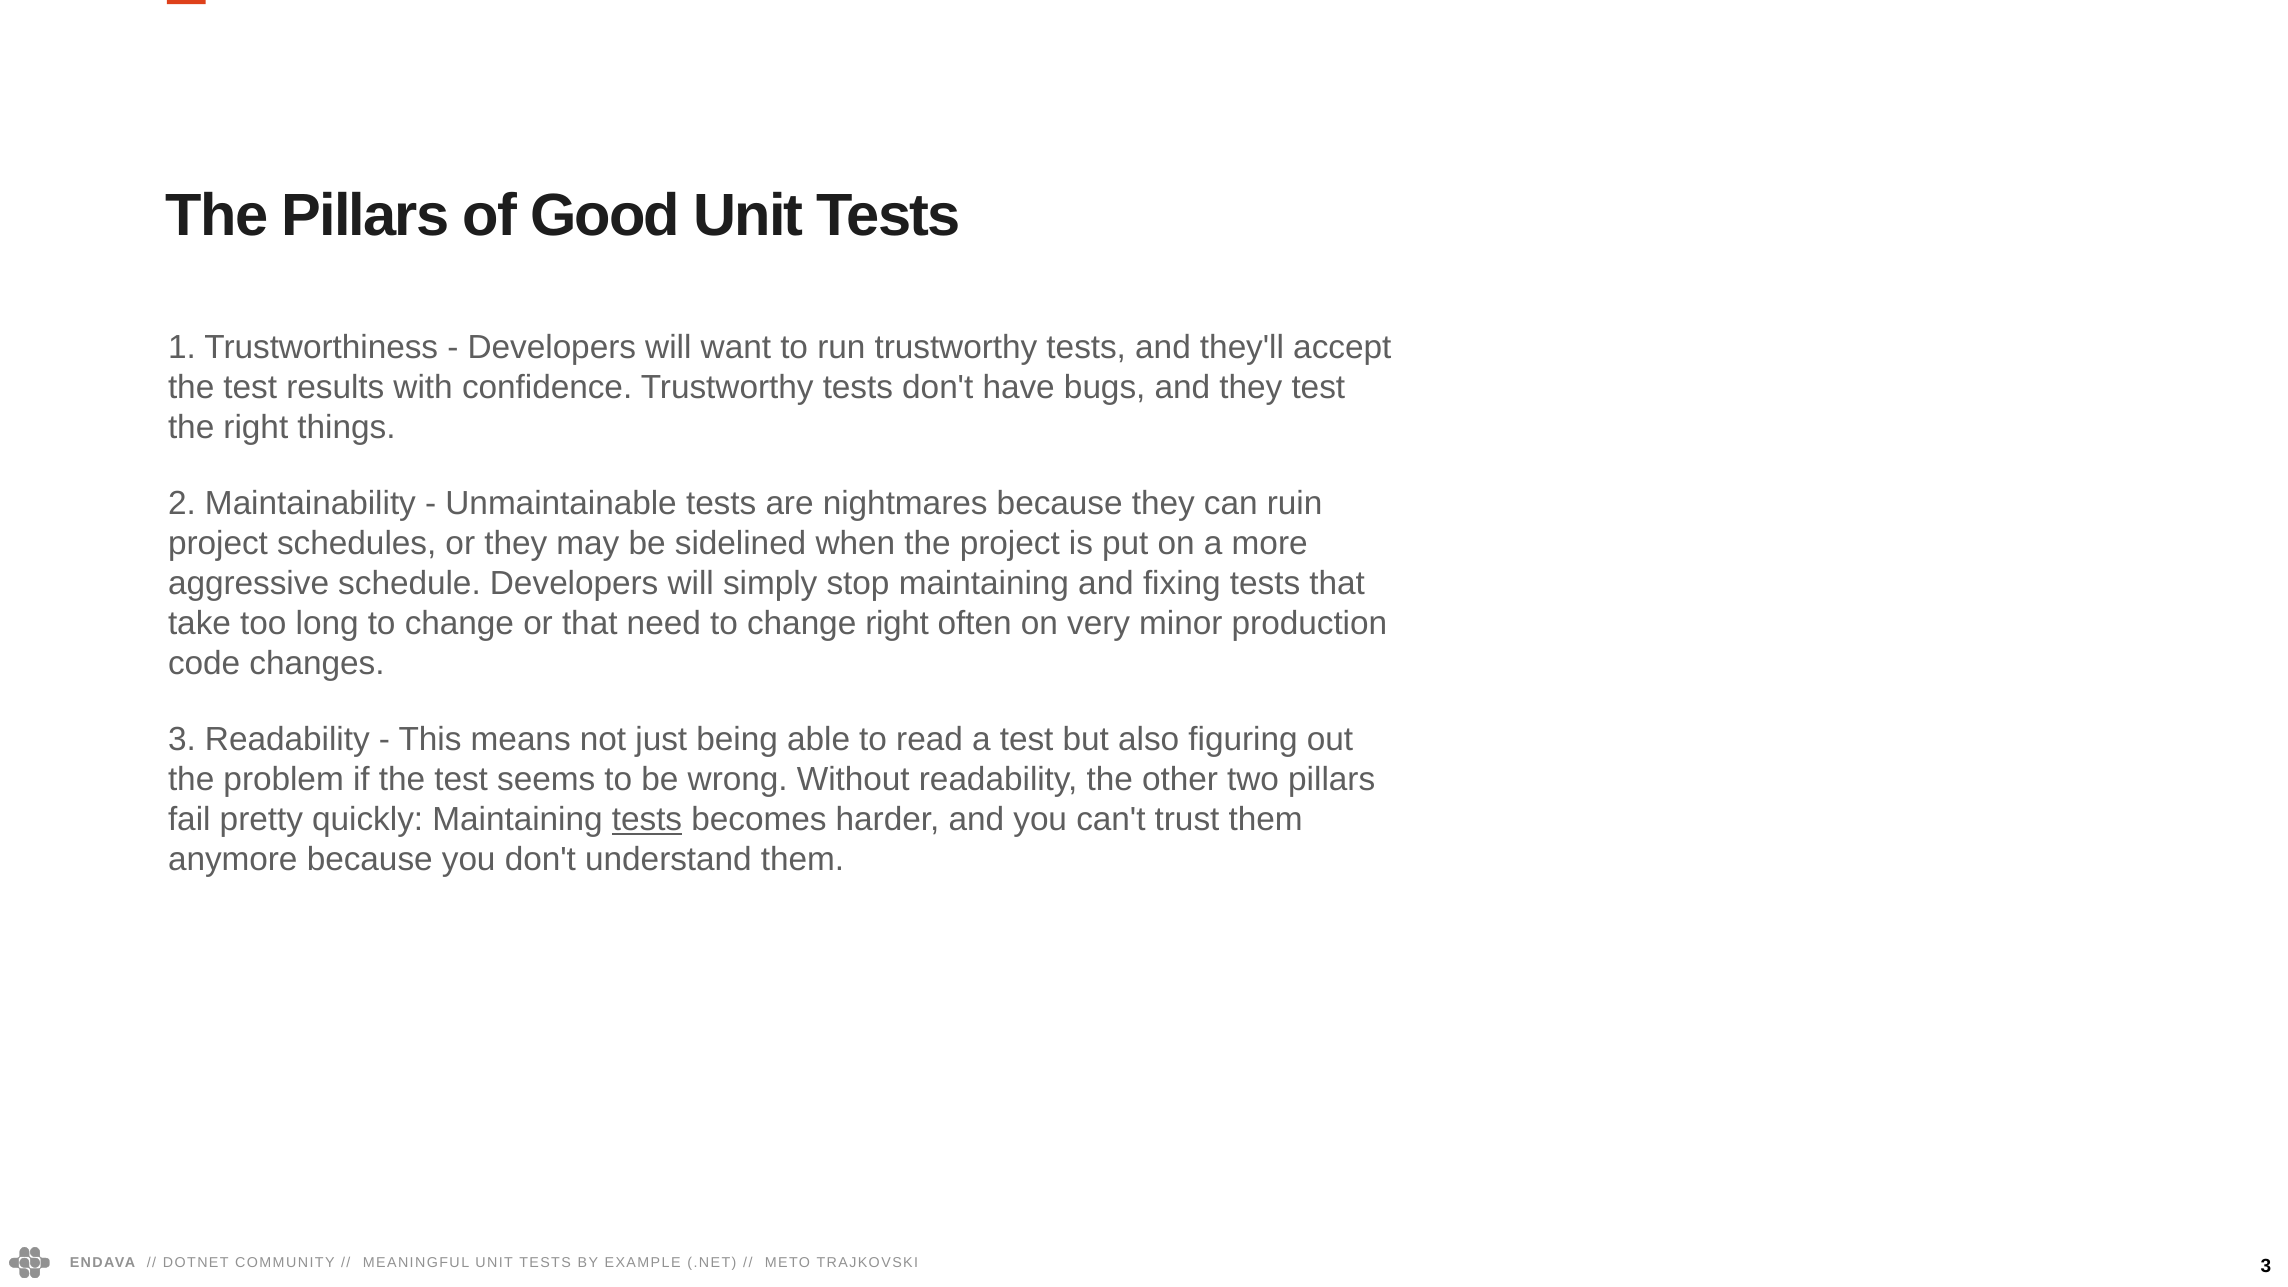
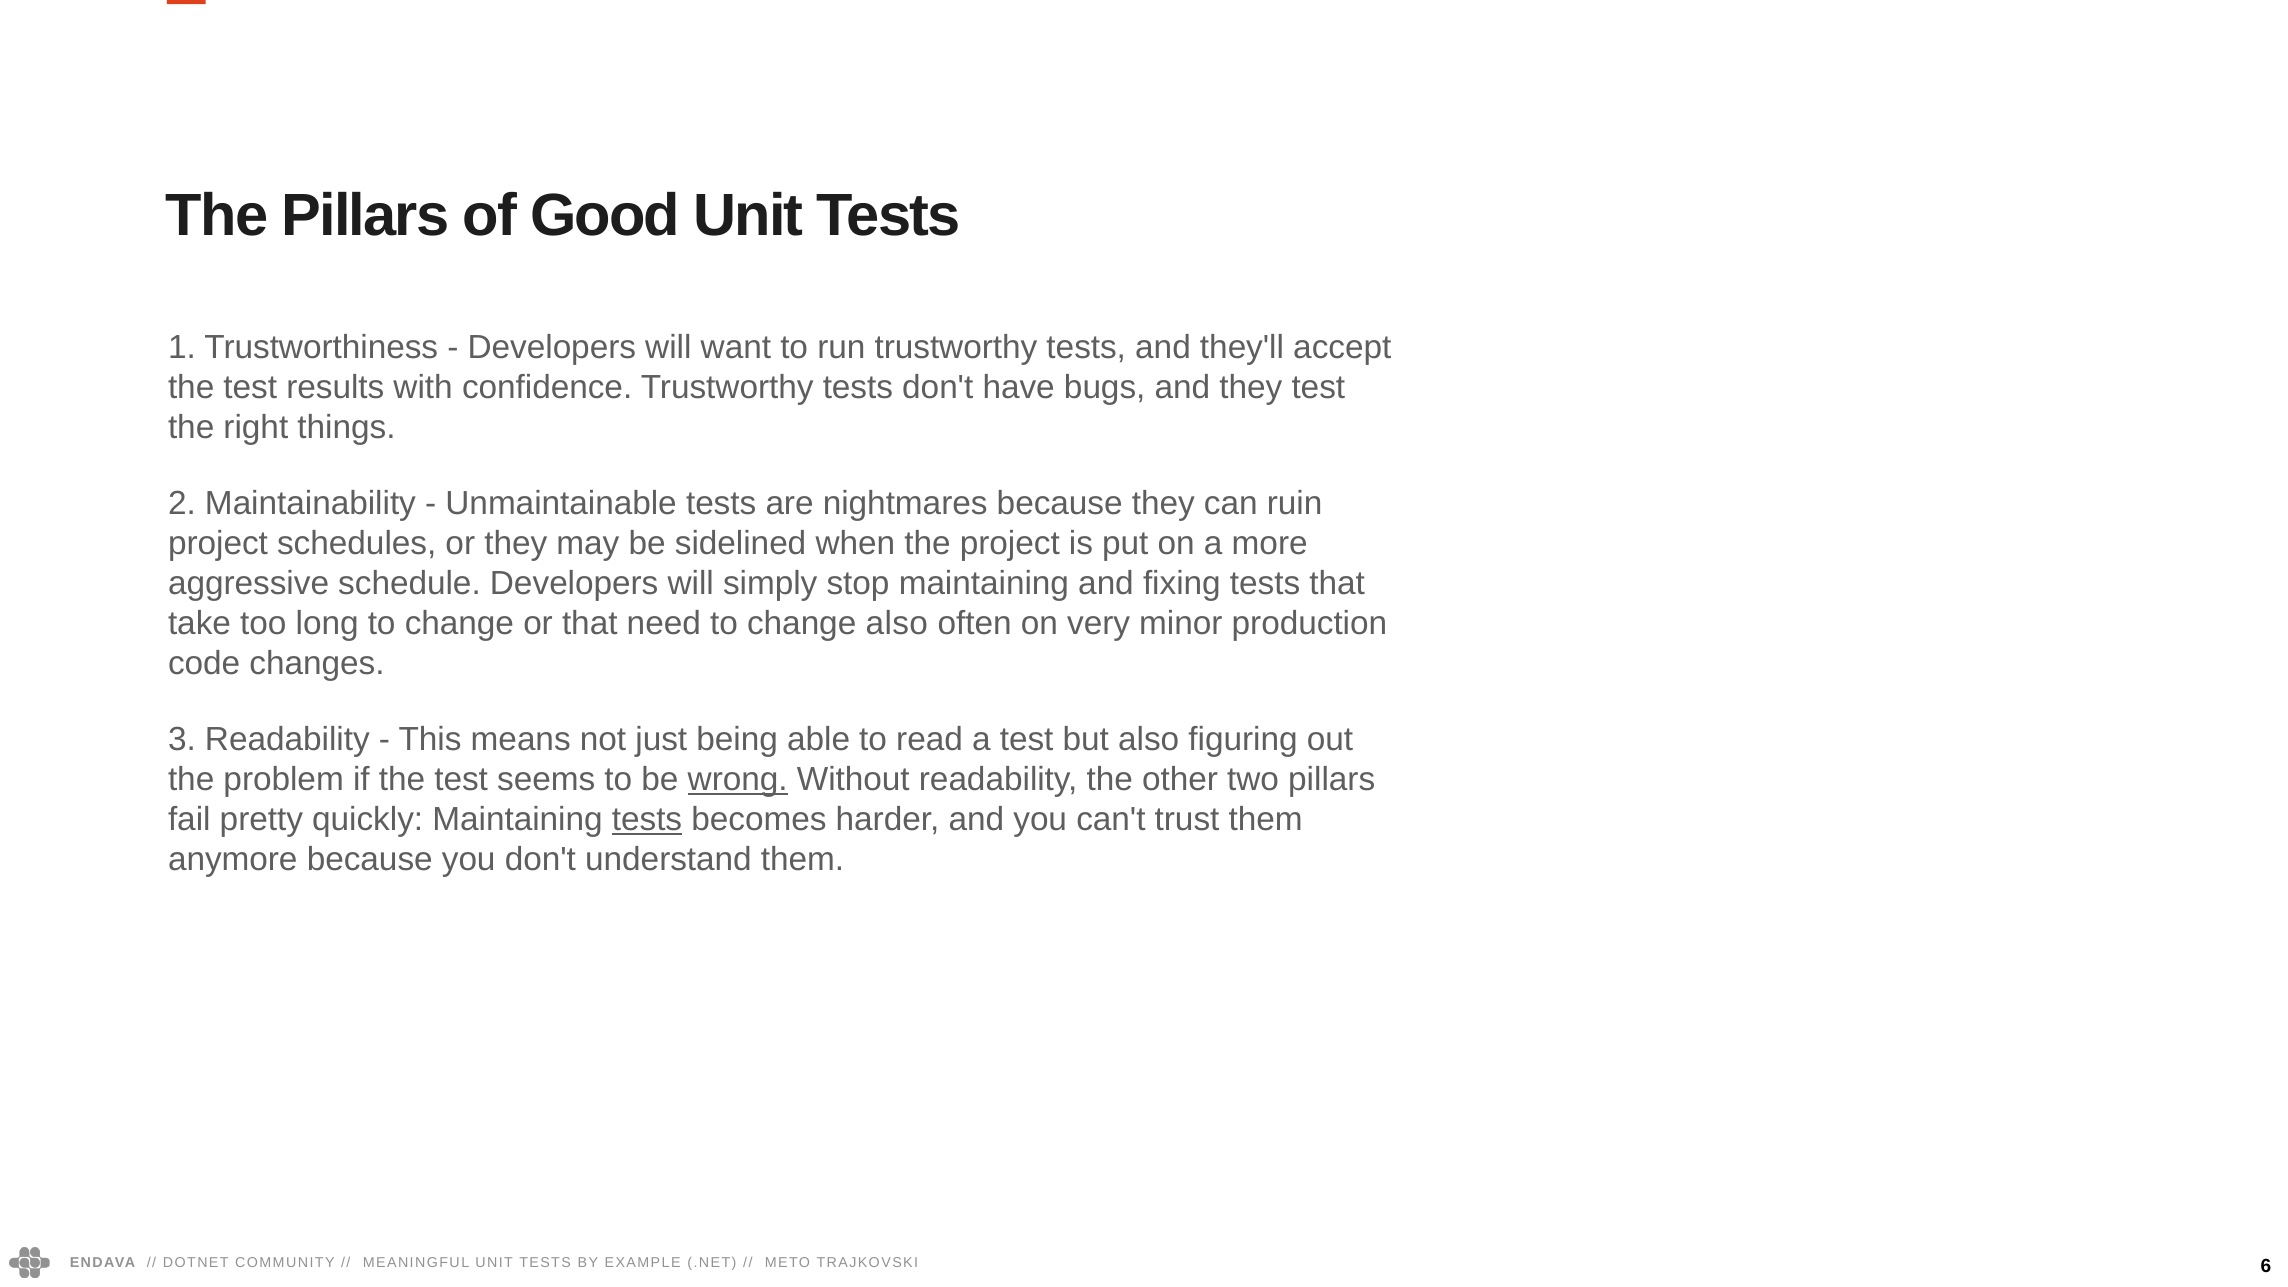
change right: right -> also
wrong underline: none -> present
3 at (2266, 1266): 3 -> 6
